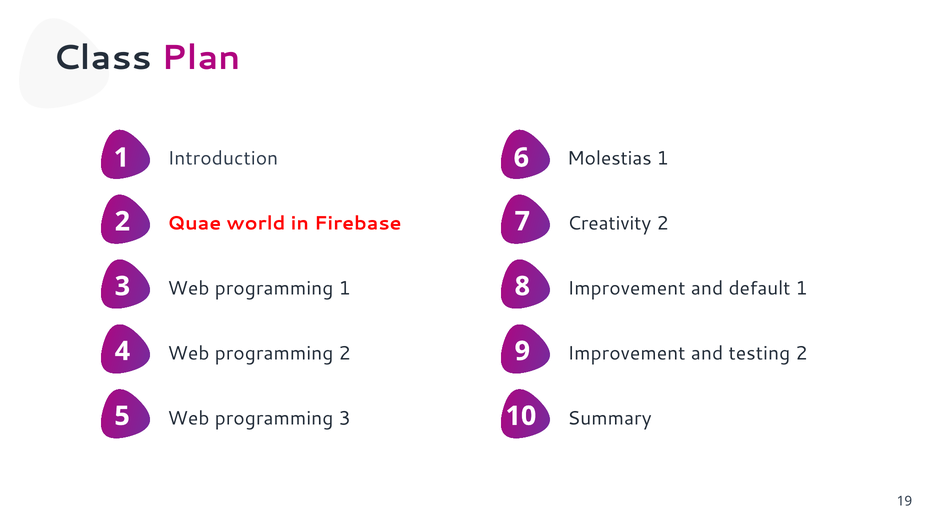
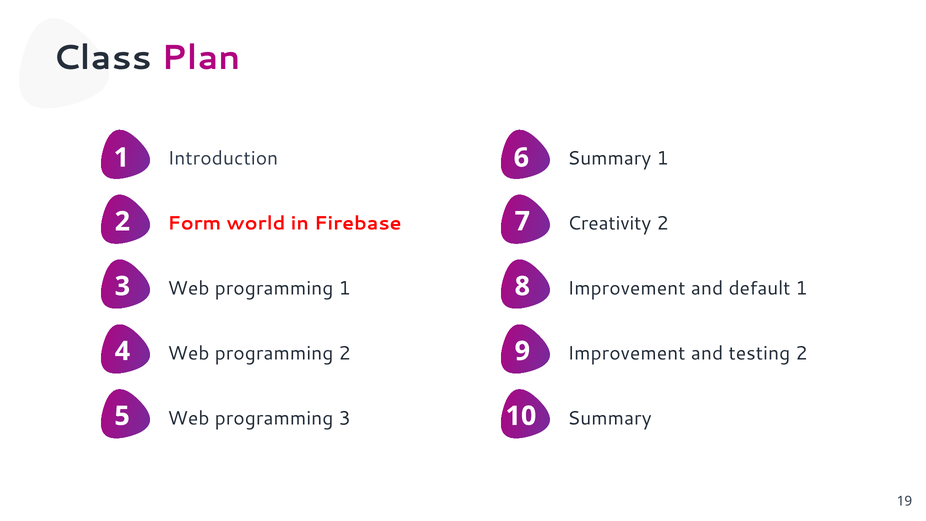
6 Molestias: Molestias -> Summary
Quae: Quae -> Form
